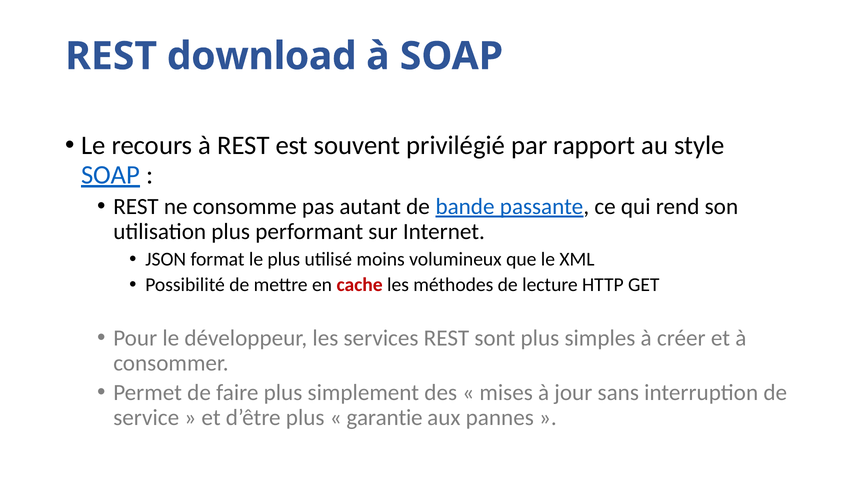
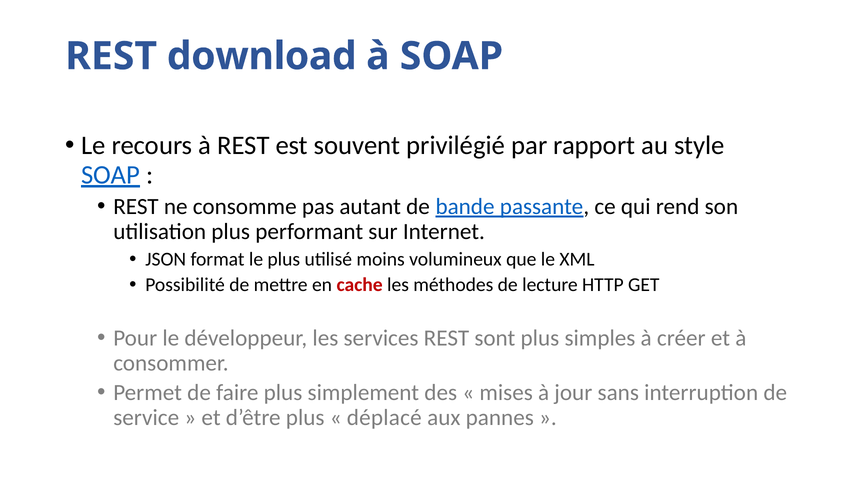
garantie: garantie -> déplacé
